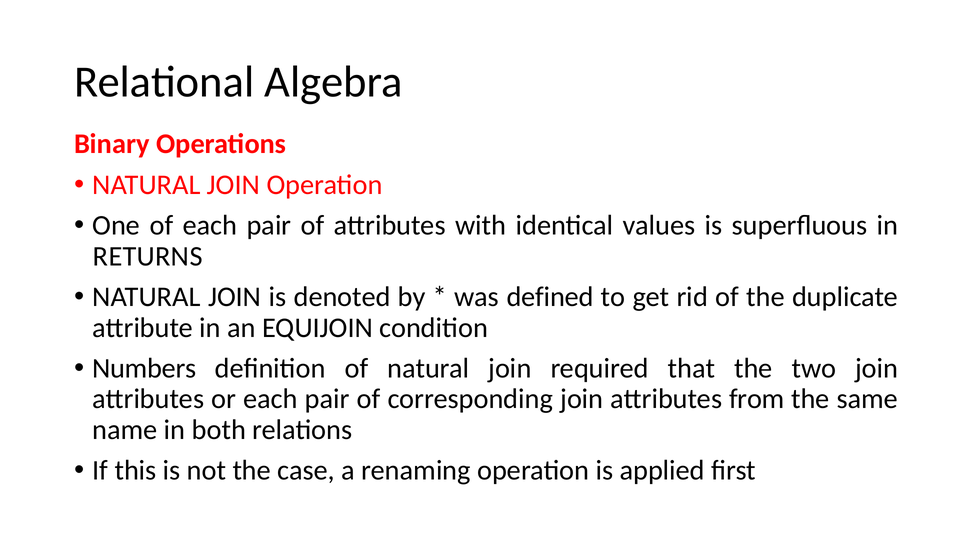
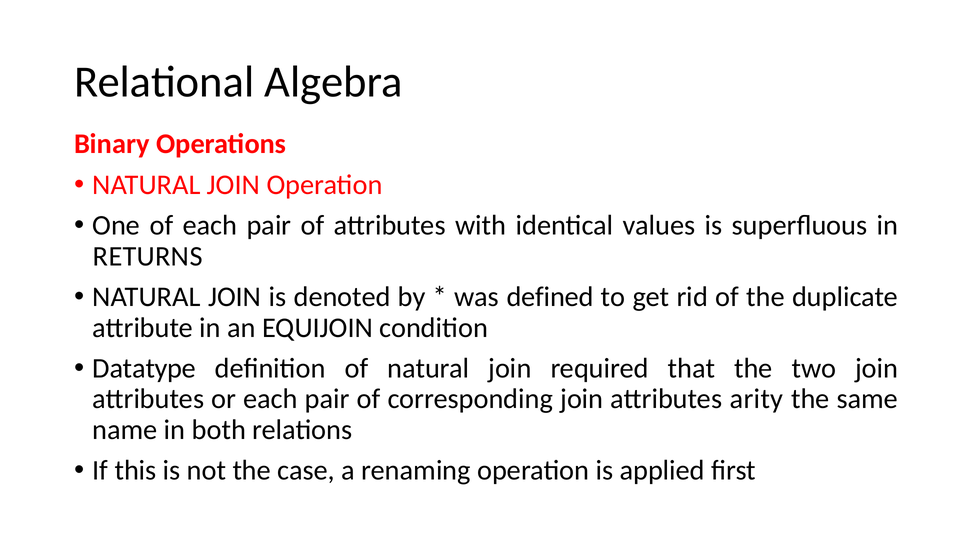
Numbers: Numbers -> Datatype
from: from -> arity
